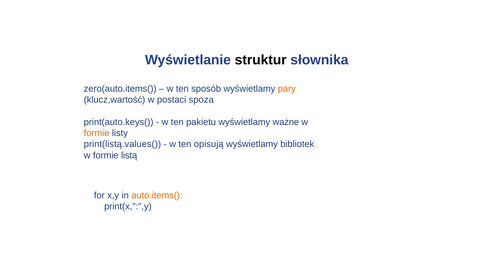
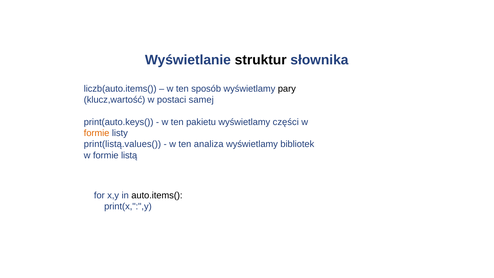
zero(auto.items(: zero(auto.items( -> liczb(auto.items(
pary colour: orange -> black
spoza: spoza -> samej
ważne: ważne -> części
opisują: opisują -> analiza
auto.items( colour: orange -> black
